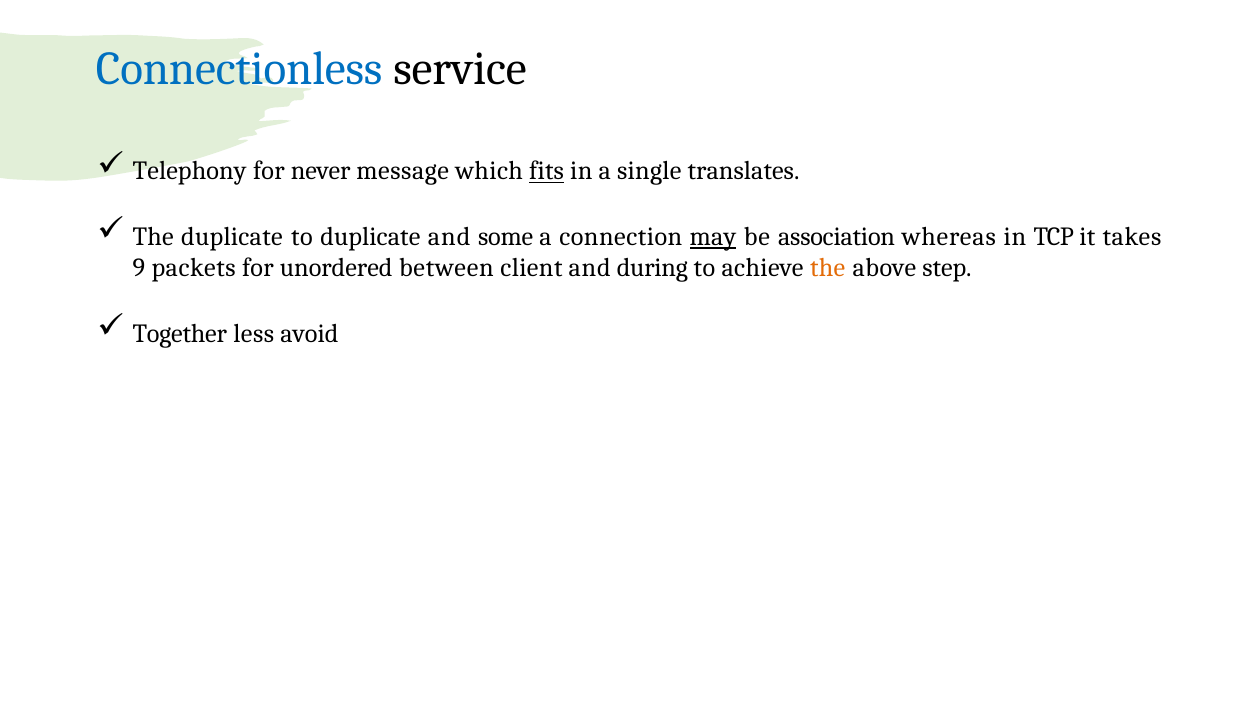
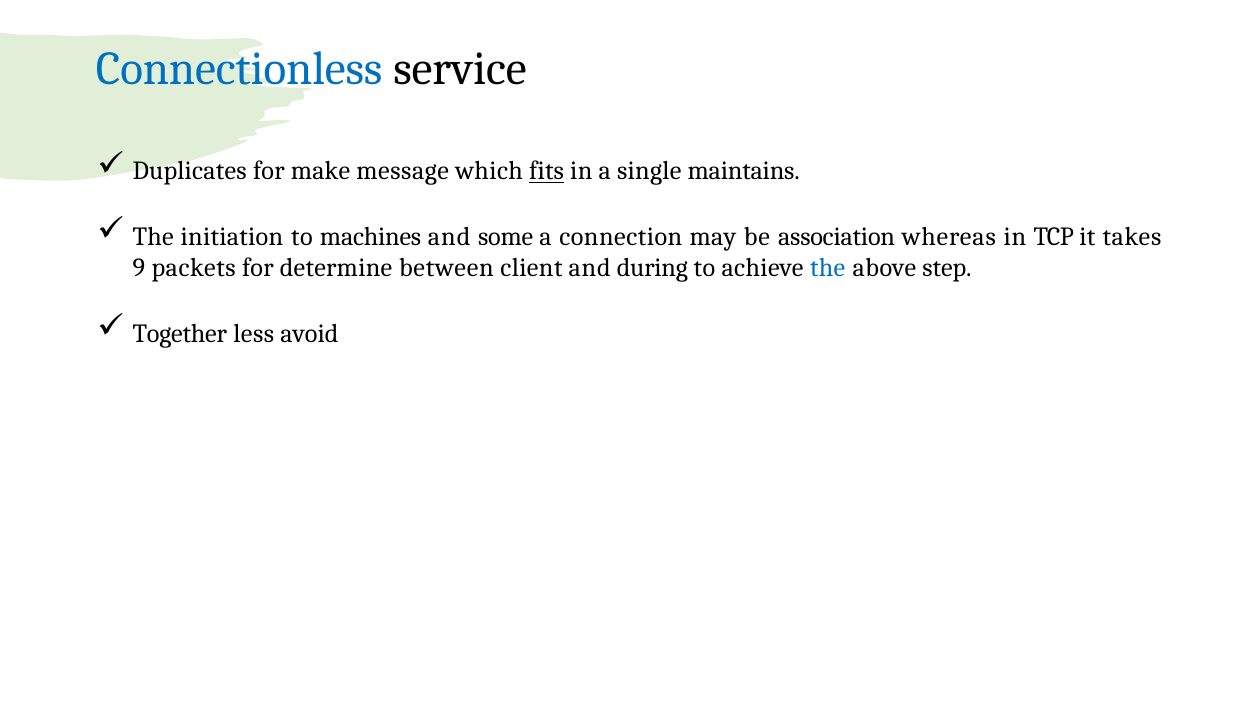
Telephony: Telephony -> Duplicates
never: never -> make
translates: translates -> maintains
The duplicate: duplicate -> initiation
to duplicate: duplicate -> machines
may underline: present -> none
unordered: unordered -> determine
the at (828, 268) colour: orange -> blue
